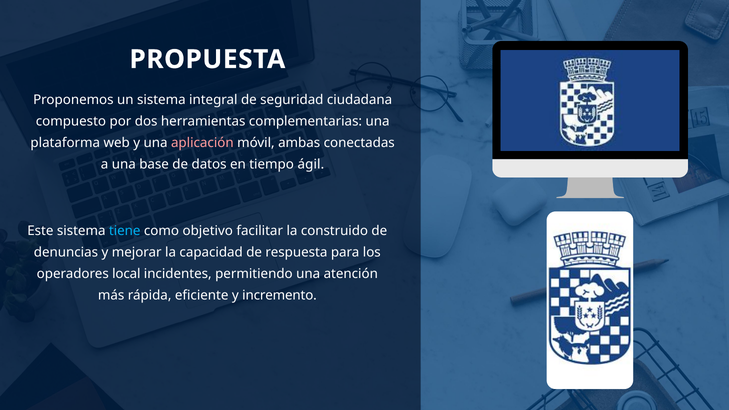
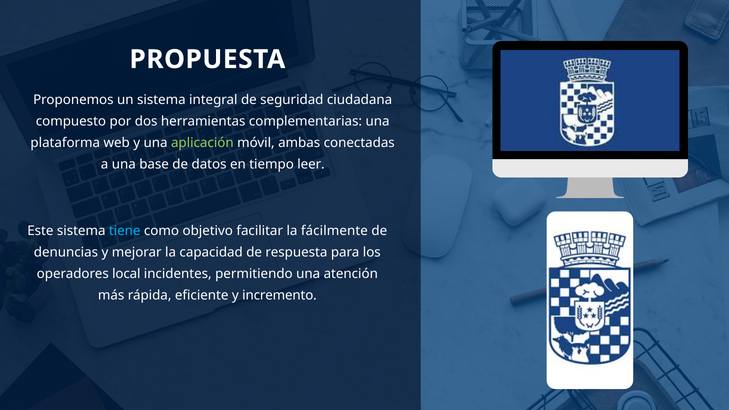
aplicación colour: pink -> light green
ágil: ágil -> leer
construido: construido -> fácilmente
